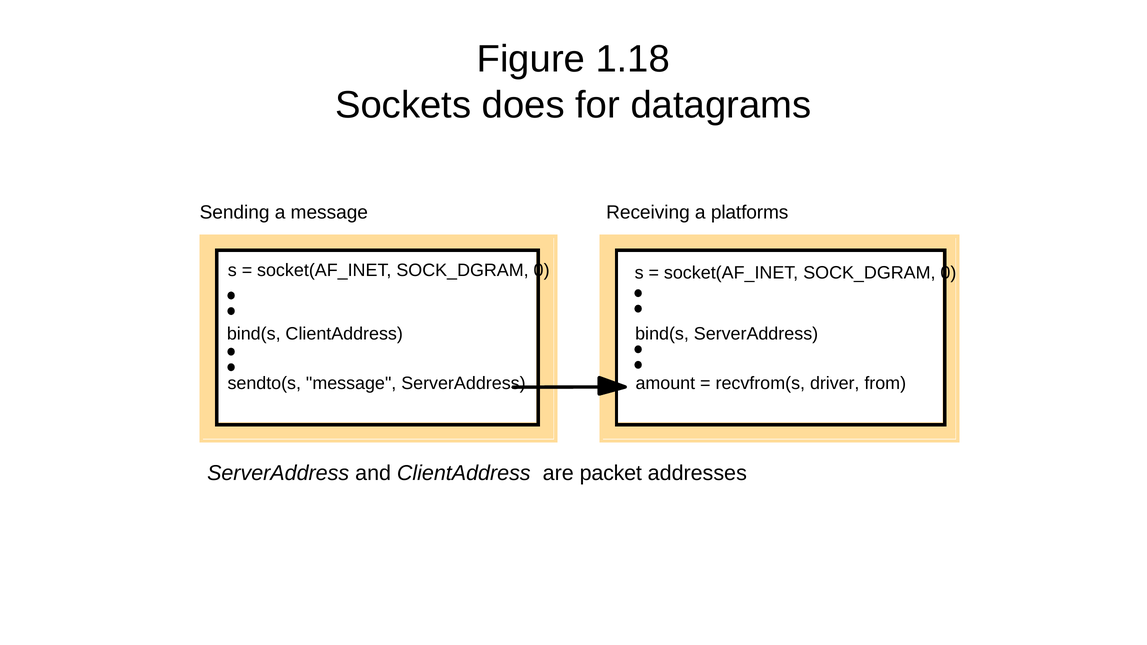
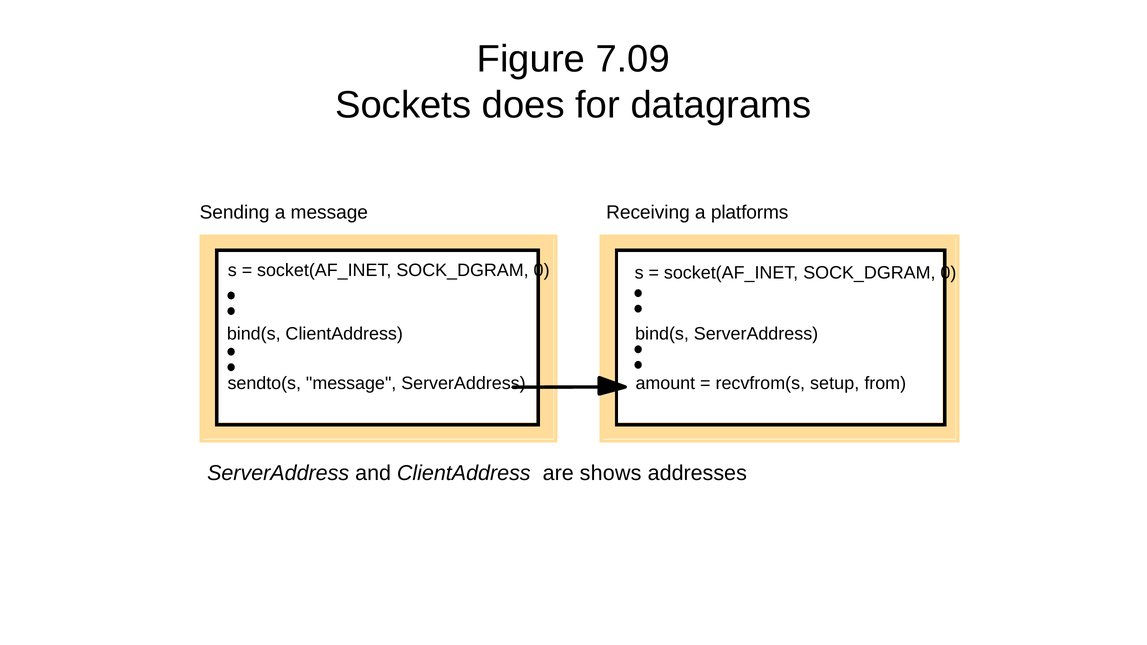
1.18: 1.18 -> 7.09
driver: driver -> setup
packet: packet -> shows
